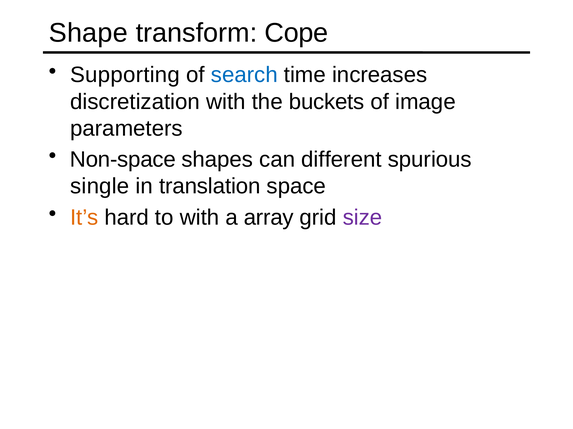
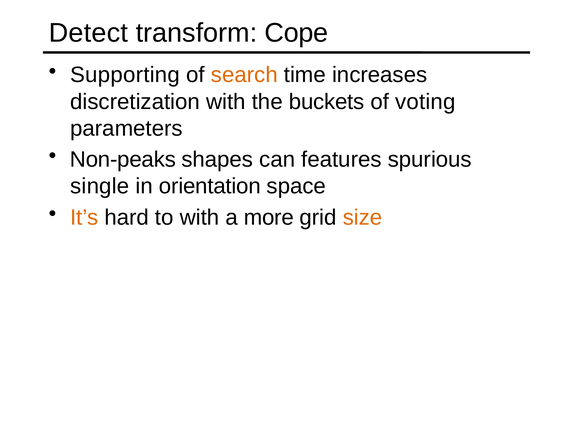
Shape: Shape -> Detect
search colour: blue -> orange
image: image -> voting
Non-space: Non-space -> Non-peaks
different: different -> features
translation: translation -> orientation
array: array -> more
size colour: purple -> orange
